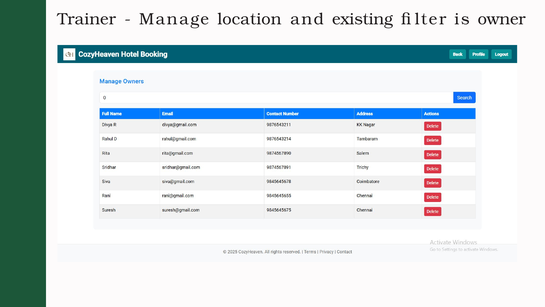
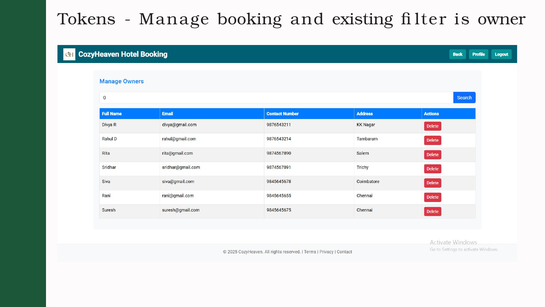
Trainer: Trainer -> Tokens
location: location -> booking
